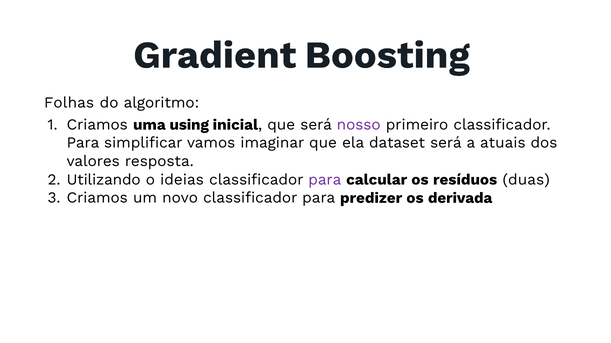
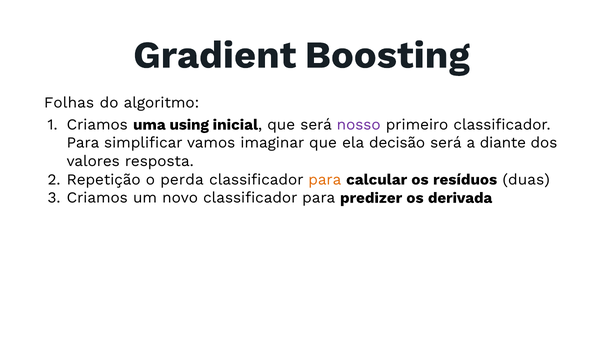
dataset: dataset -> decisão
atuais: atuais -> diante
Utilizando: Utilizando -> Repetição
ideias: ideias -> perda
para at (325, 180) colour: purple -> orange
